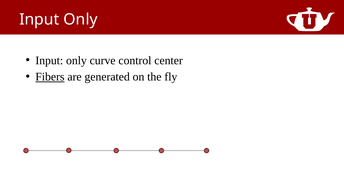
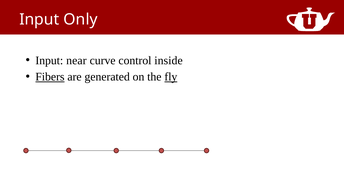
only at (76, 60): only -> near
center: center -> inside
fly underline: none -> present
